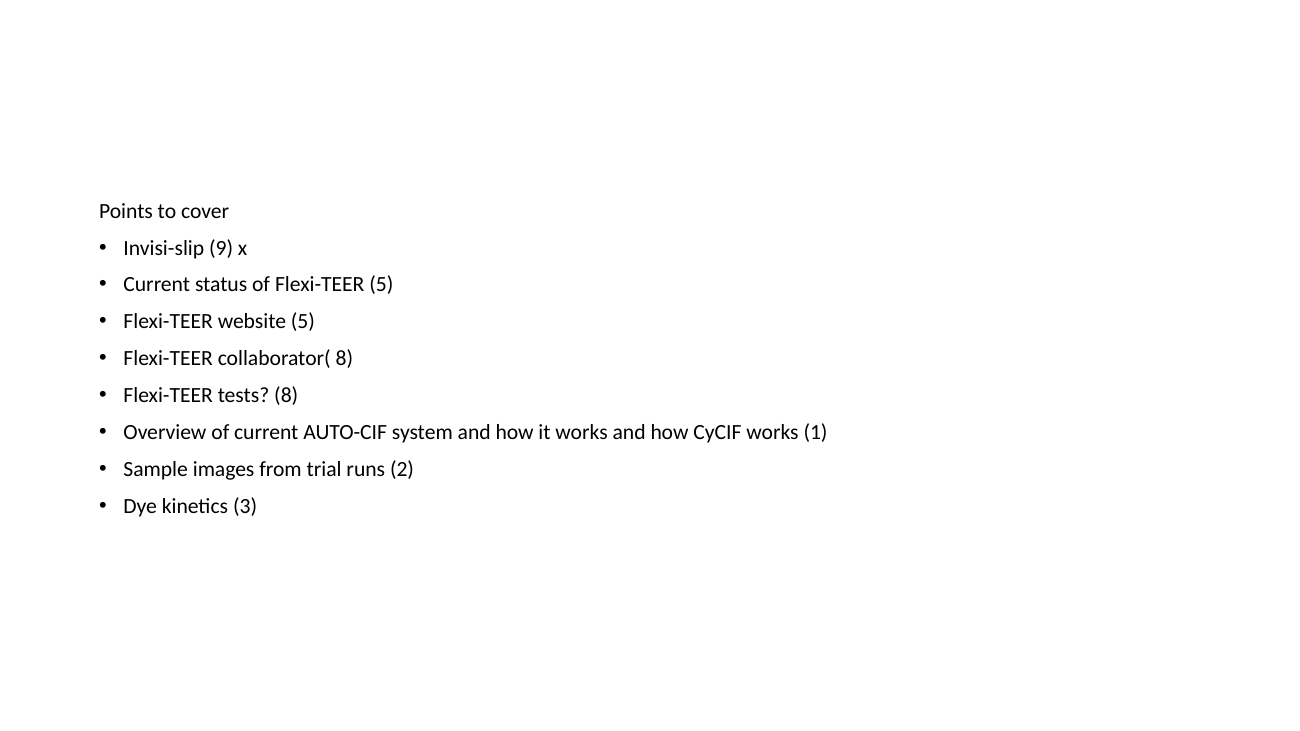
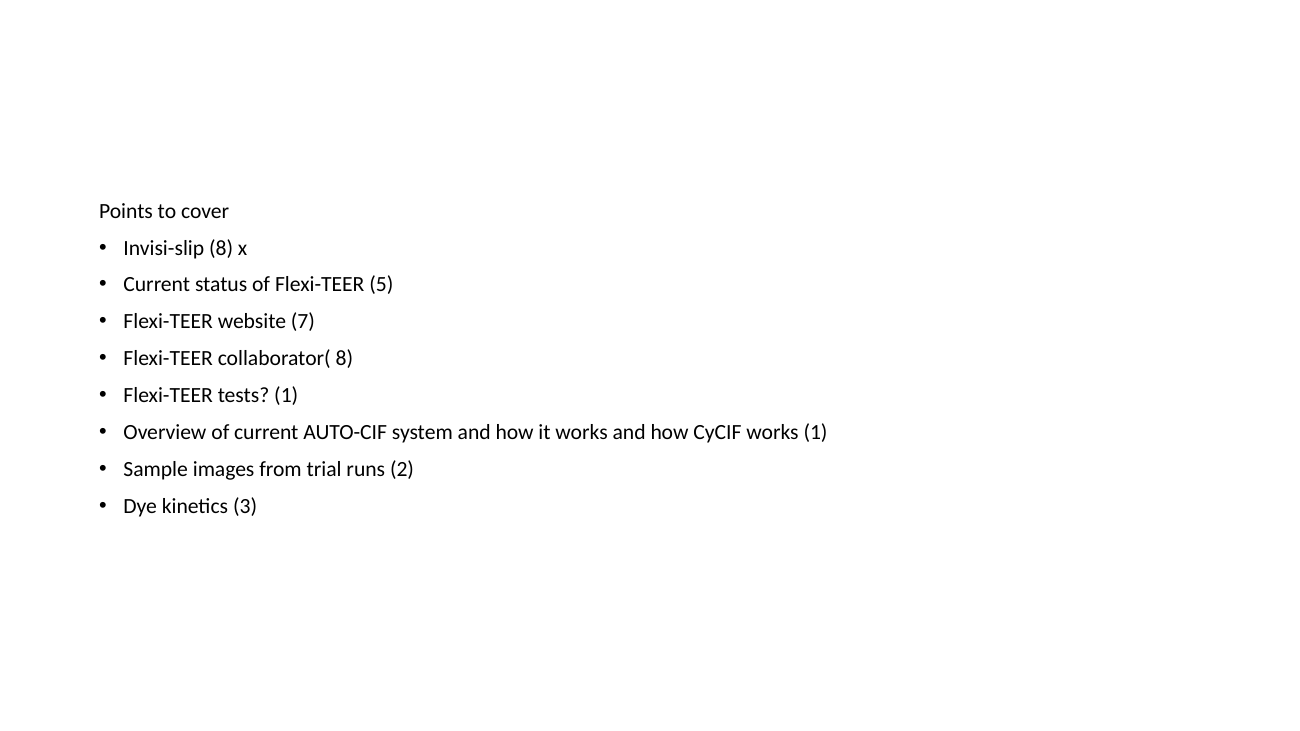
Invisi-slip 9: 9 -> 8
website 5: 5 -> 7
tests 8: 8 -> 1
